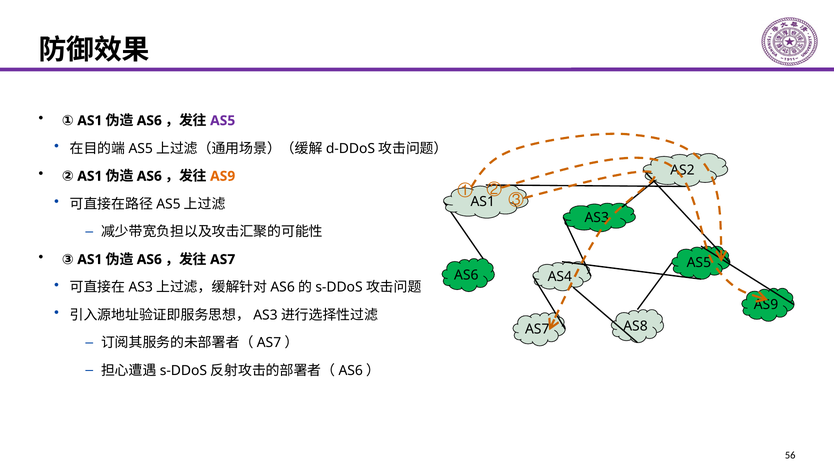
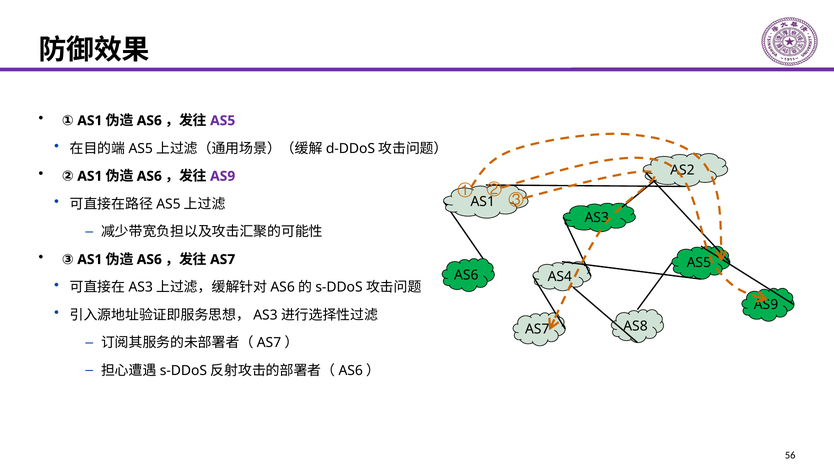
AS9 at (223, 176) colour: orange -> purple
